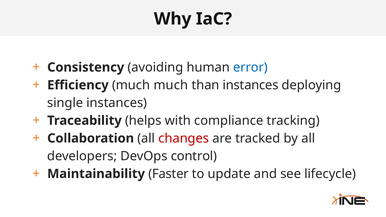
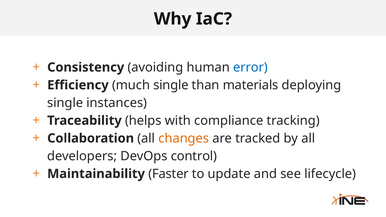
much much: much -> single
than instances: instances -> materials
changes colour: red -> orange
